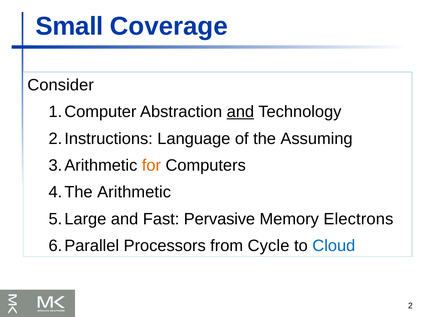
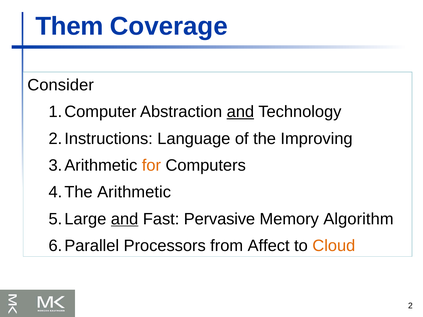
Small: Small -> Them
Assuming: Assuming -> Improving
and at (125, 219) underline: none -> present
Electrons: Electrons -> Algorithm
Cycle: Cycle -> Affect
Cloud colour: blue -> orange
